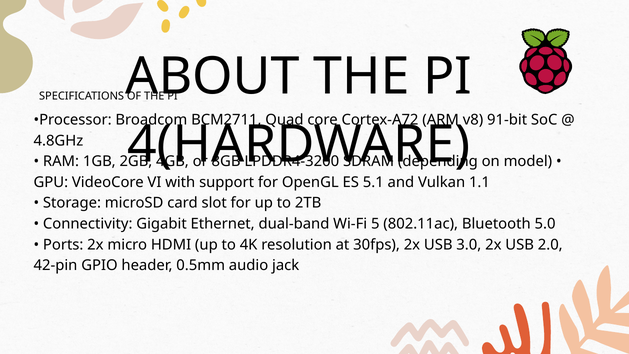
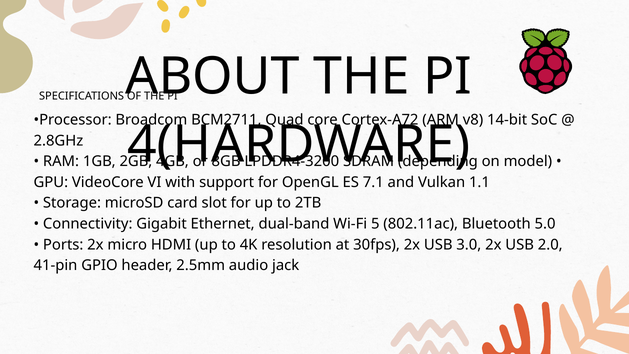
91-bit: 91-bit -> 14-bit
4.8GHz: 4.8GHz -> 2.8GHz
5.1: 5.1 -> 7.1
42-pin: 42-pin -> 41-pin
0.5mm: 0.5mm -> 2.5mm
